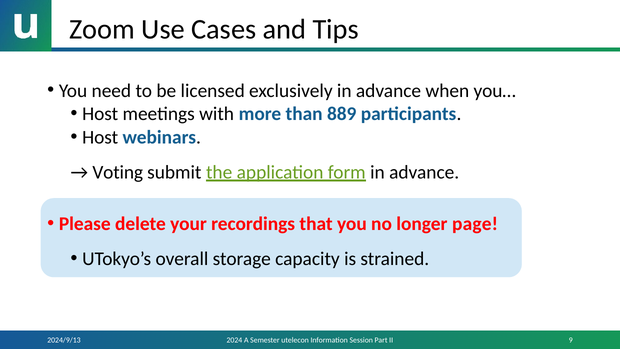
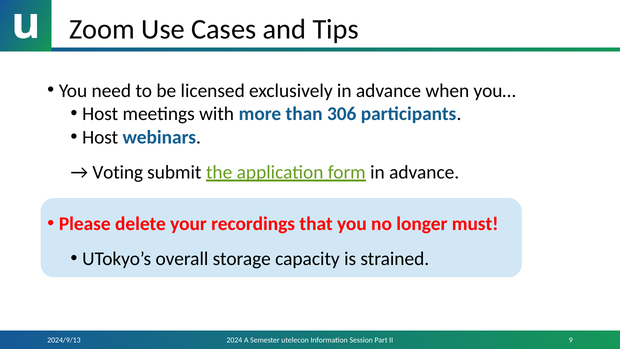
889: 889 -> 306
page: page -> must
